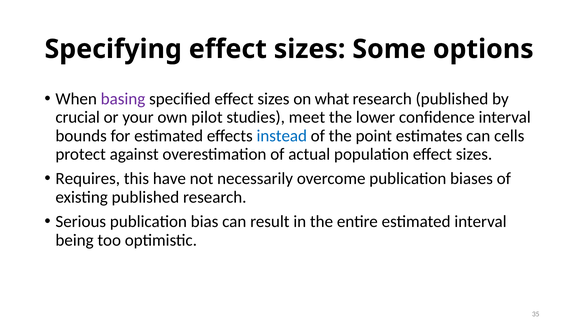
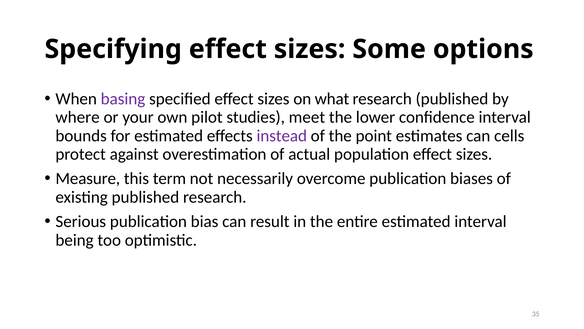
crucial: crucial -> where
instead colour: blue -> purple
Requires: Requires -> Measure
have: have -> term
